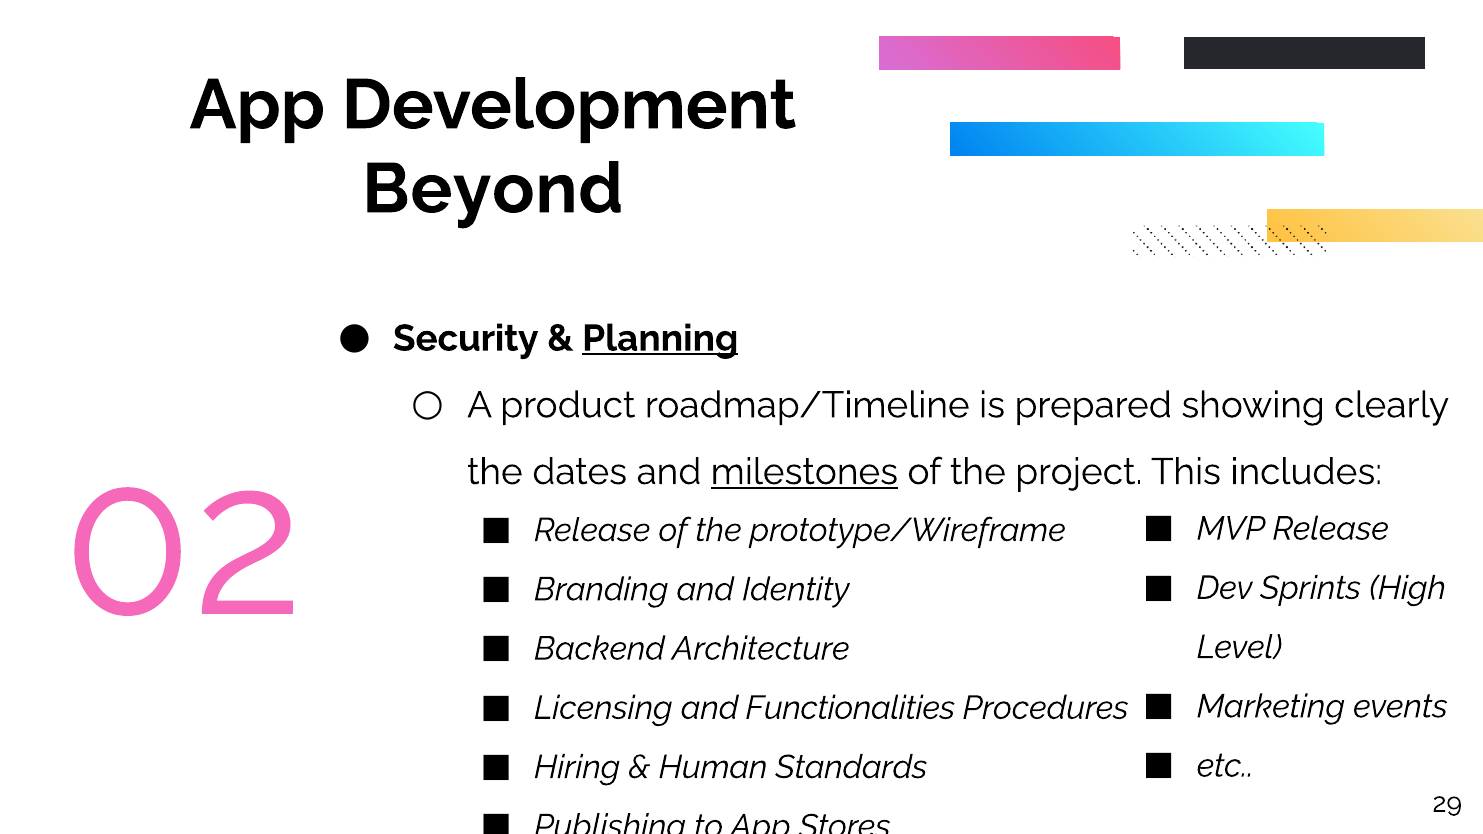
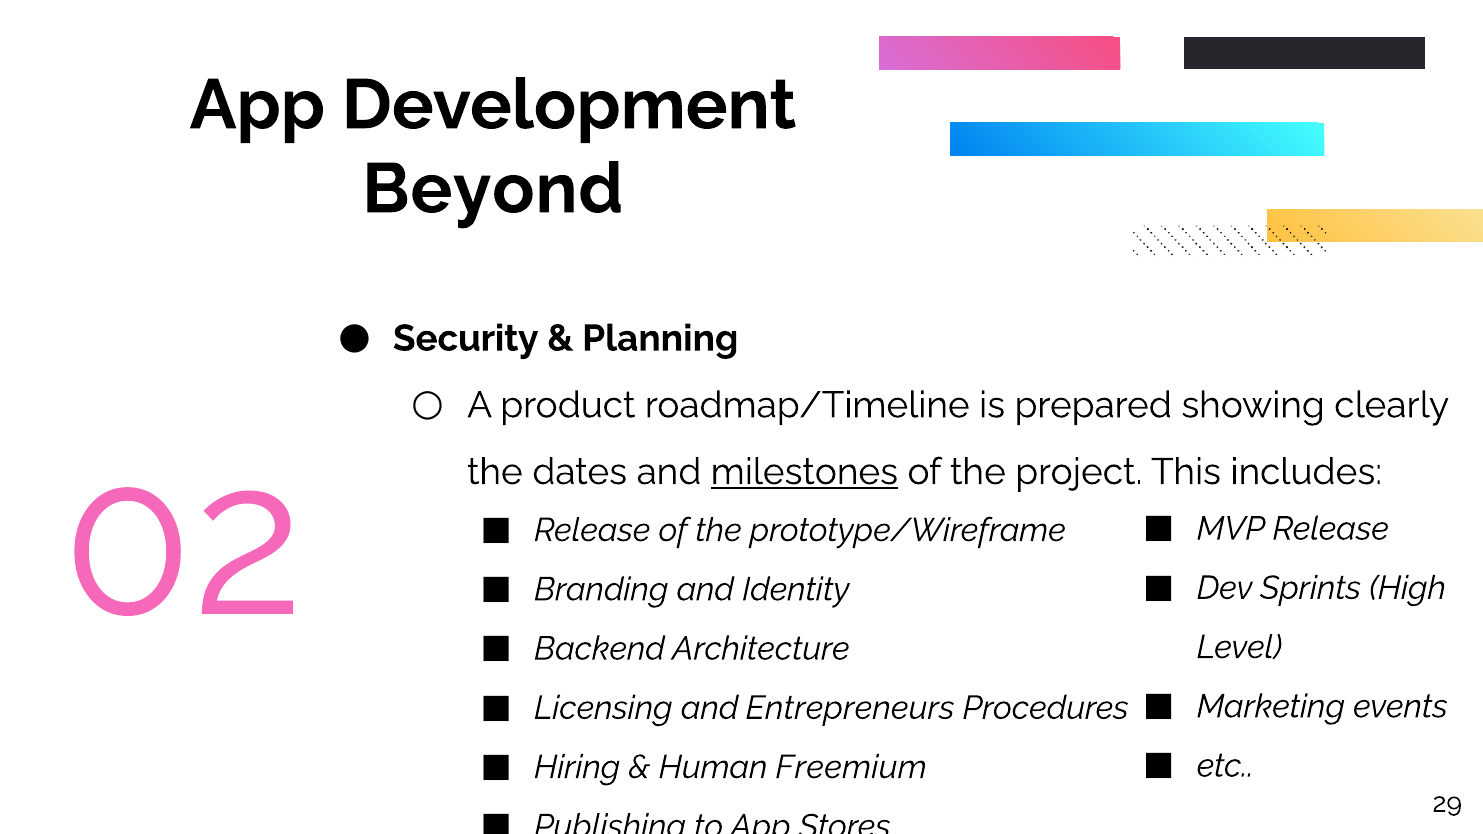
Planning underline: present -> none
Functionalities: Functionalities -> Entrepreneurs
Standards: Standards -> Freemium
